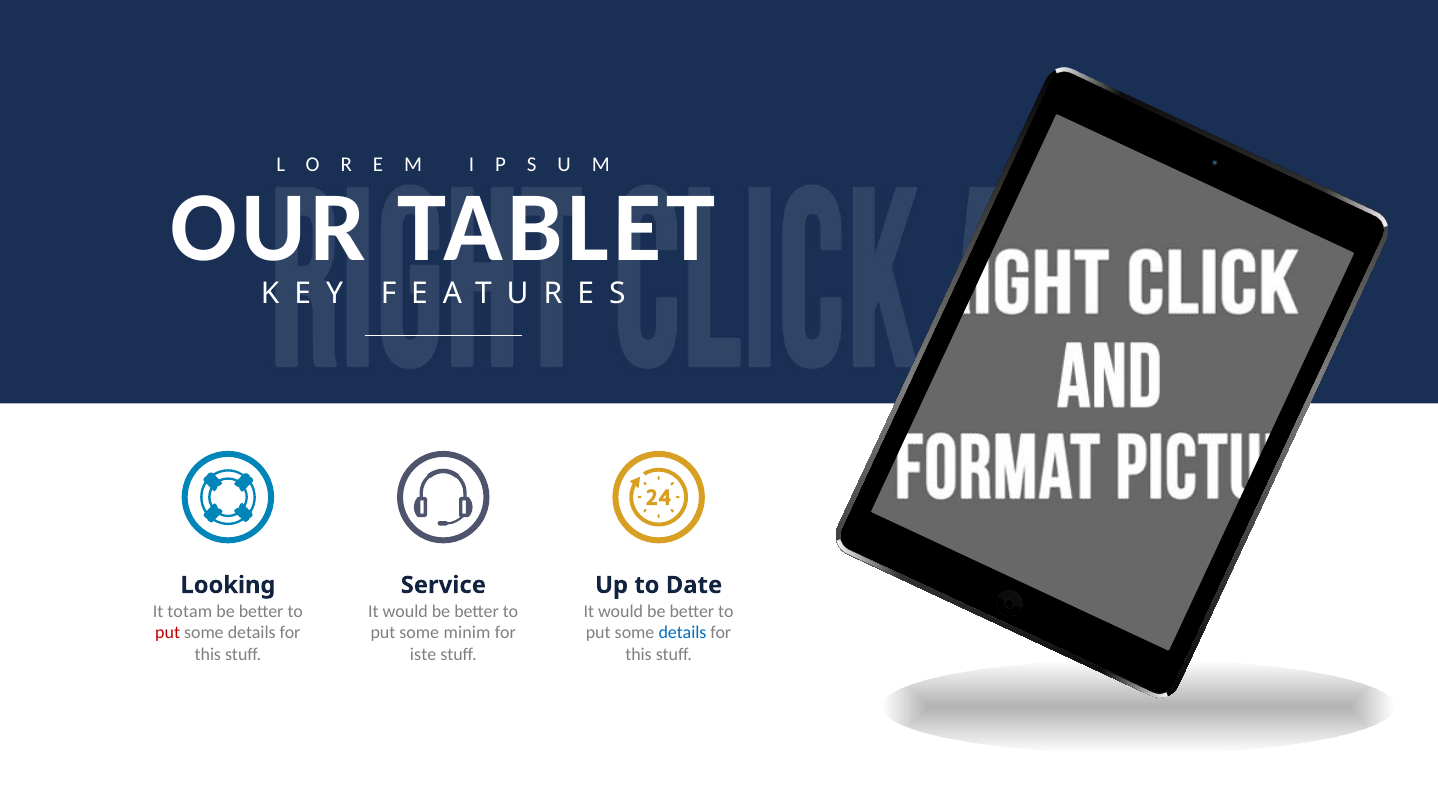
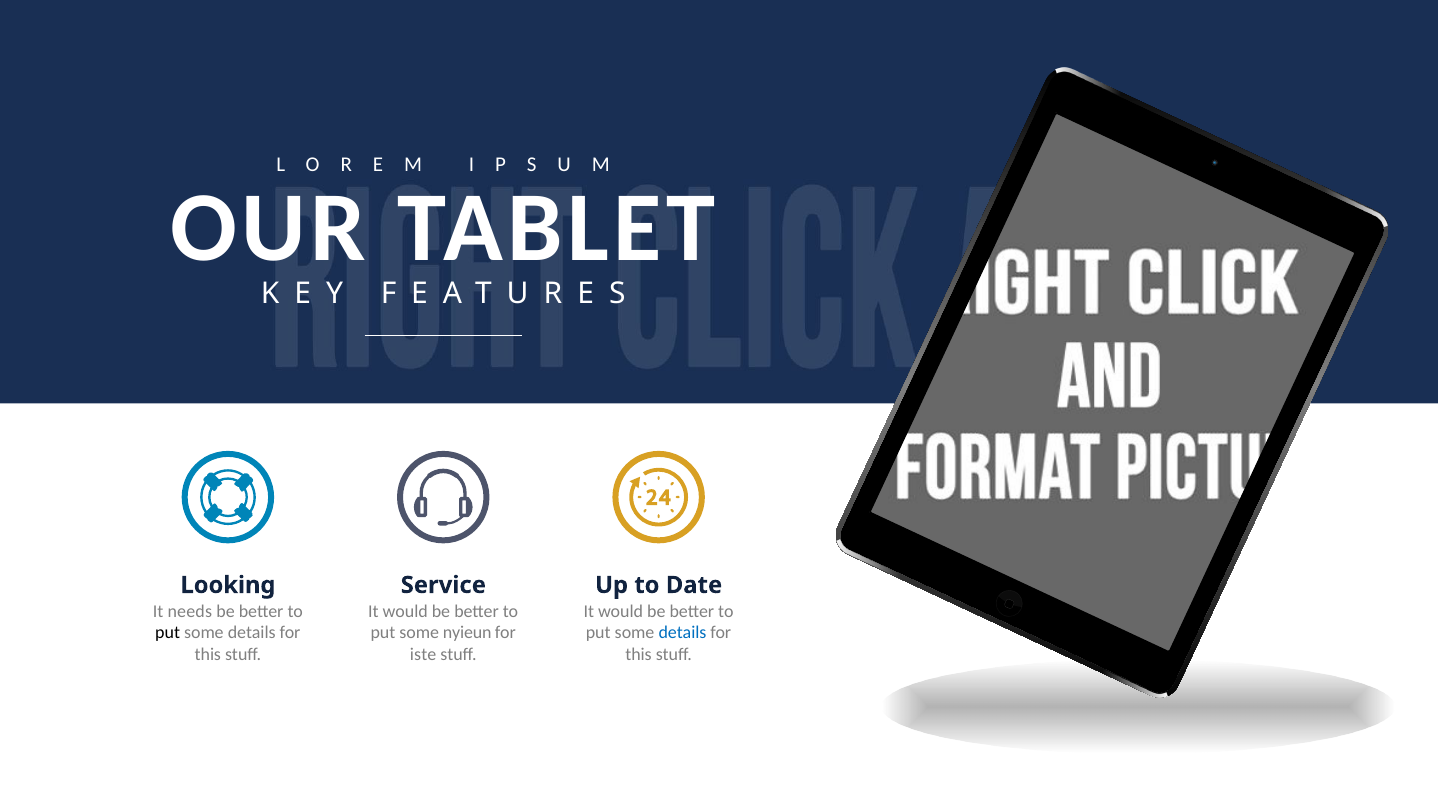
totam: totam -> needs
put at (168, 633) colour: red -> black
minim: minim -> nyieun
